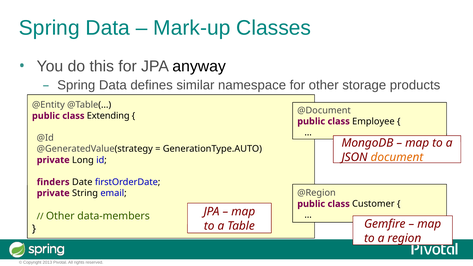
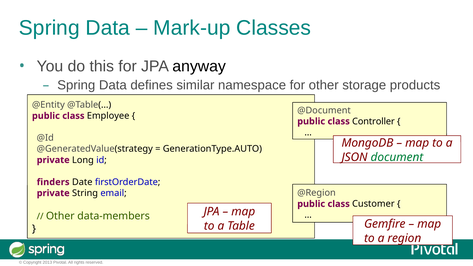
Extending: Extending -> Employee
Employee: Employee -> Controller
document colour: orange -> green
